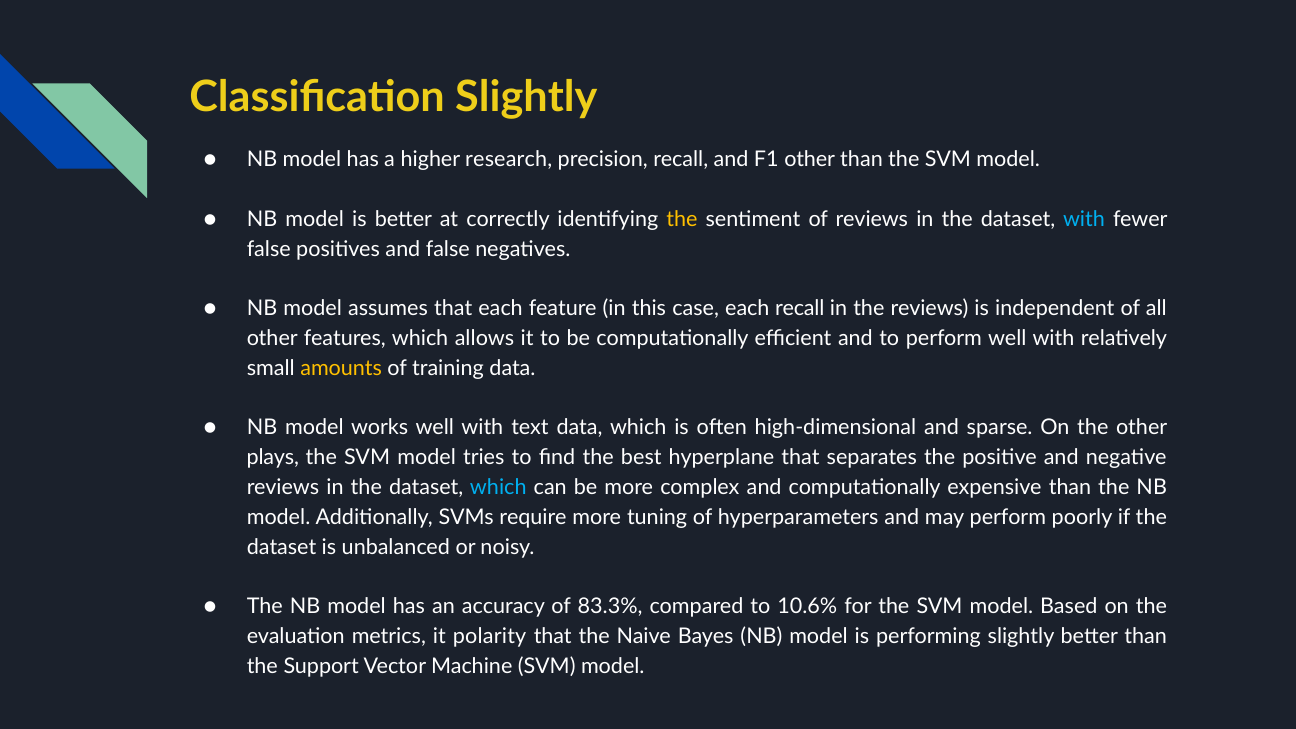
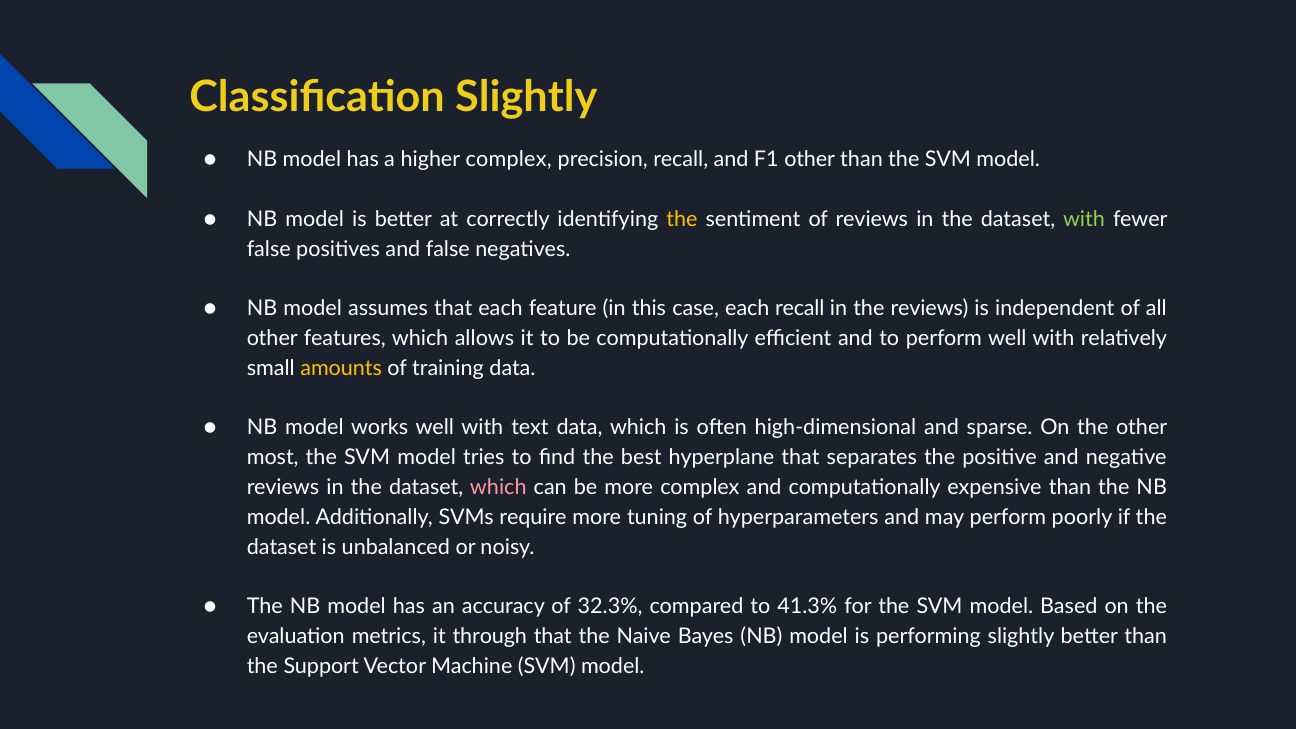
higher research: research -> complex
with at (1084, 219) colour: light blue -> light green
plays: plays -> most
which at (498, 487) colour: light blue -> pink
83.3%: 83.3% -> 32.3%
10.6%: 10.6% -> 41.3%
polarity: polarity -> through
